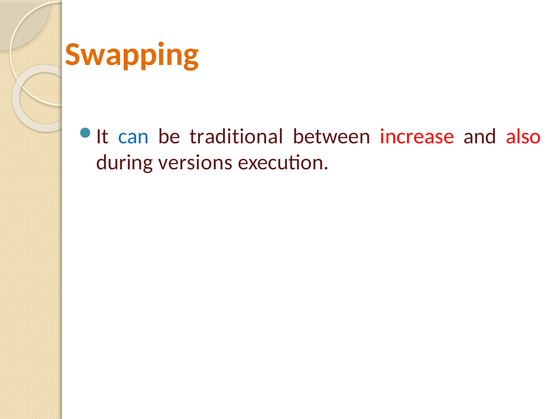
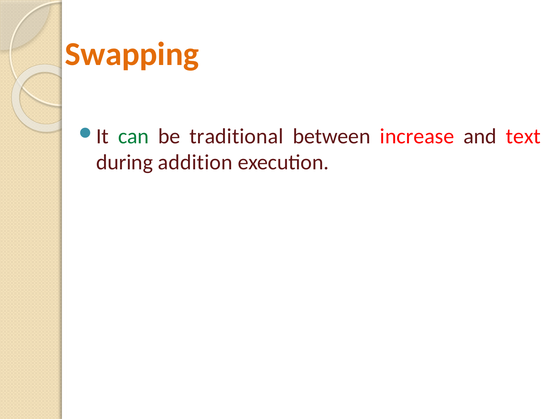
can colour: blue -> green
also: also -> text
versions: versions -> addition
